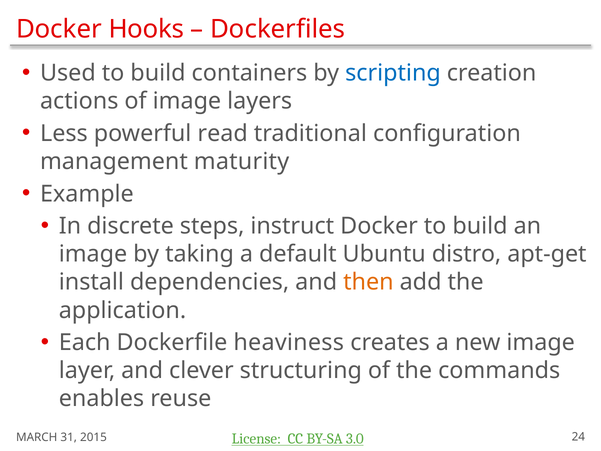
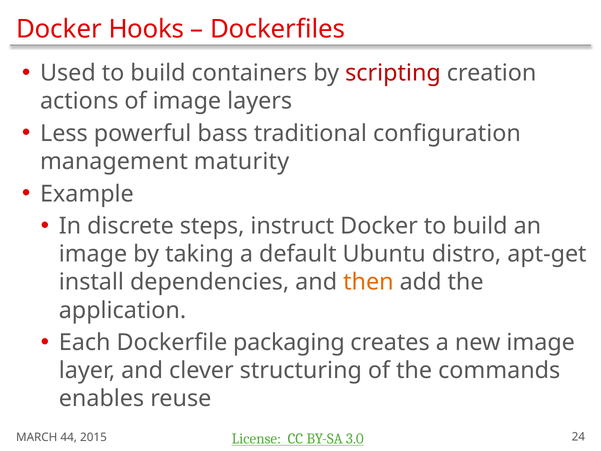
scripting colour: blue -> red
read: read -> bass
heaviness: heaviness -> packaging
31: 31 -> 44
